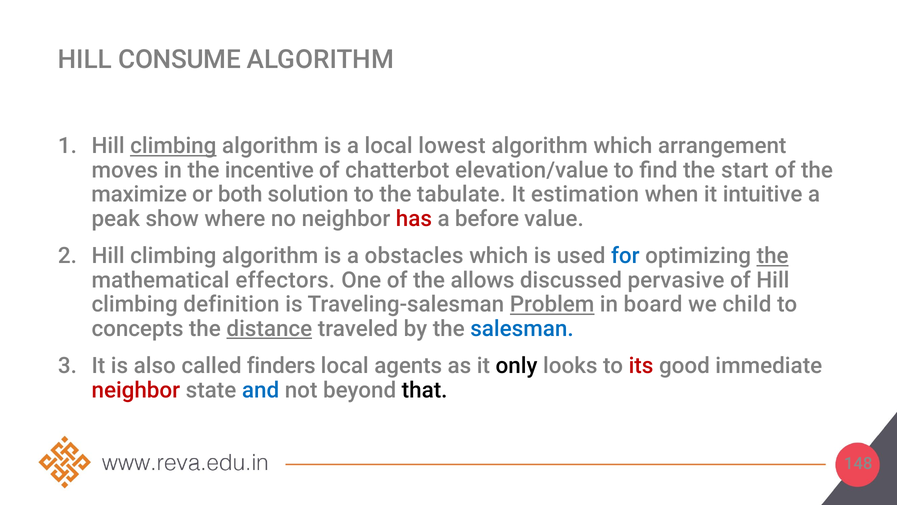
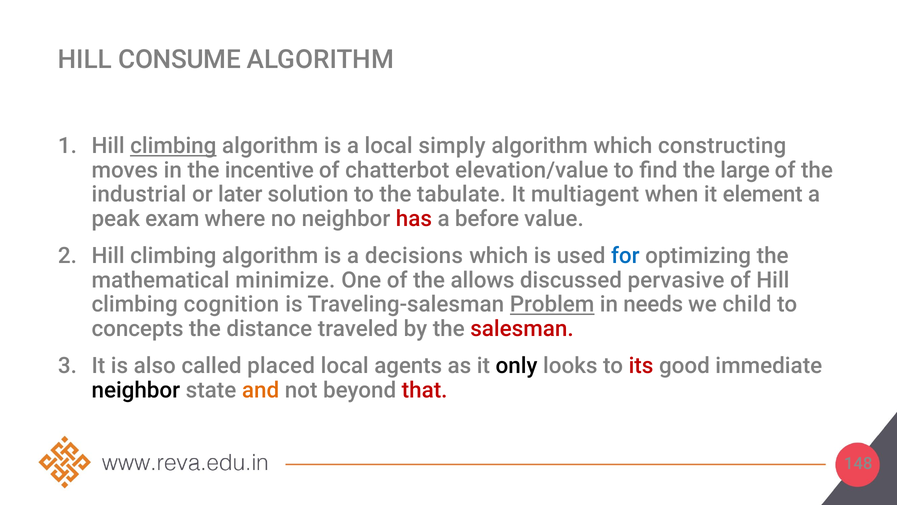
lowest: lowest -> simply
arrangement: arrangement -> constructing
start: start -> large
maximize: maximize -> industrial
both: both -> later
estimation: estimation -> multiagent
intuitive: intuitive -> element
show: show -> exam
obstacles: obstacles -> decisions
the at (773, 256) underline: present -> none
effectors: effectors -> minimize
definition: definition -> cognition
board: board -> needs
distance underline: present -> none
salesman colour: blue -> red
finders: finders -> placed
neighbor at (136, 390) colour: red -> black
and colour: blue -> orange
that colour: black -> red
